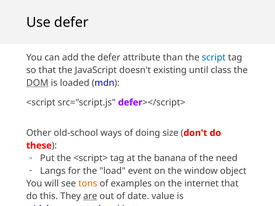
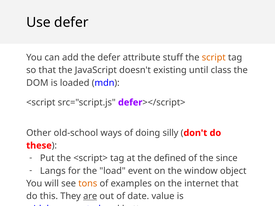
than: than -> stuff
script colour: blue -> orange
DOM underline: present -> none
size: size -> silly
banana: banana -> defined
need: need -> since
